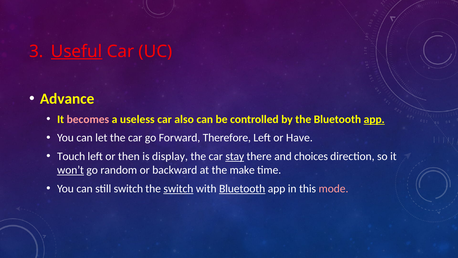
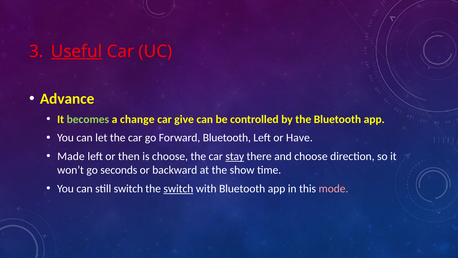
becomes colour: pink -> light green
useless: useless -> change
also: also -> give
app at (374, 119) underline: present -> none
Forward Therefore: Therefore -> Bluetooth
Touch: Touch -> Made
is display: display -> choose
and choices: choices -> choose
won’t underline: present -> none
random: random -> seconds
make: make -> show
Bluetooth at (242, 188) underline: present -> none
